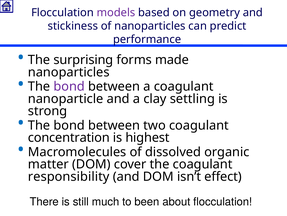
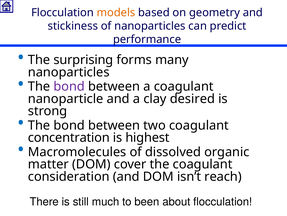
models colour: purple -> orange
made: made -> many
settling: settling -> desired
responsibility: responsibility -> consideration
effect: effect -> reach
